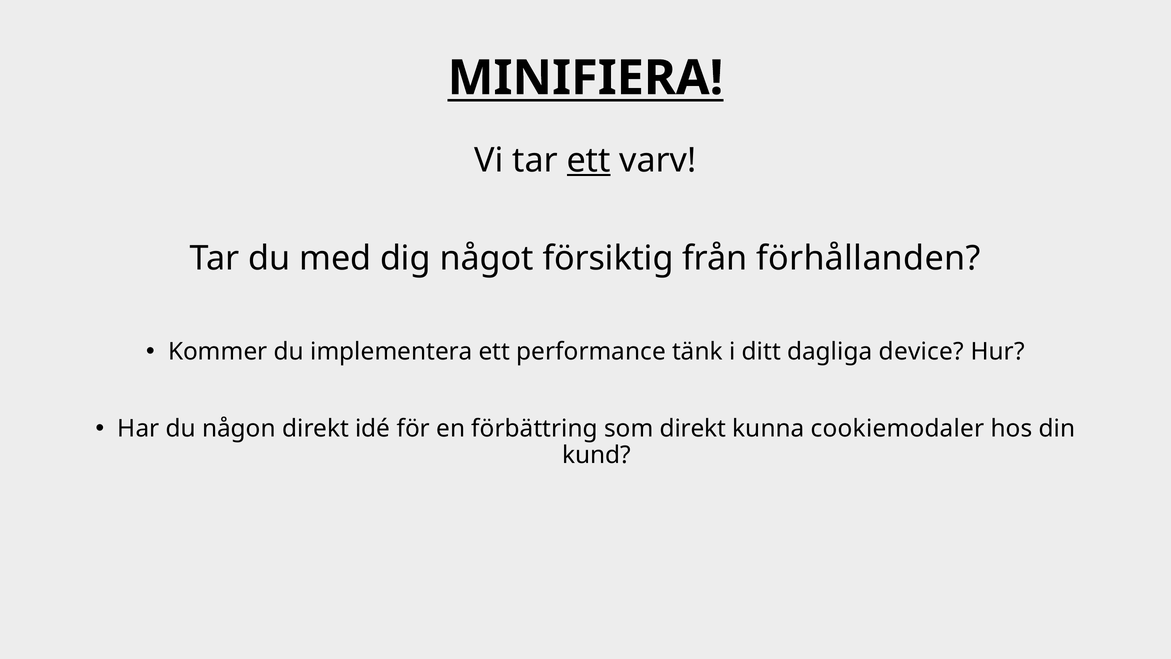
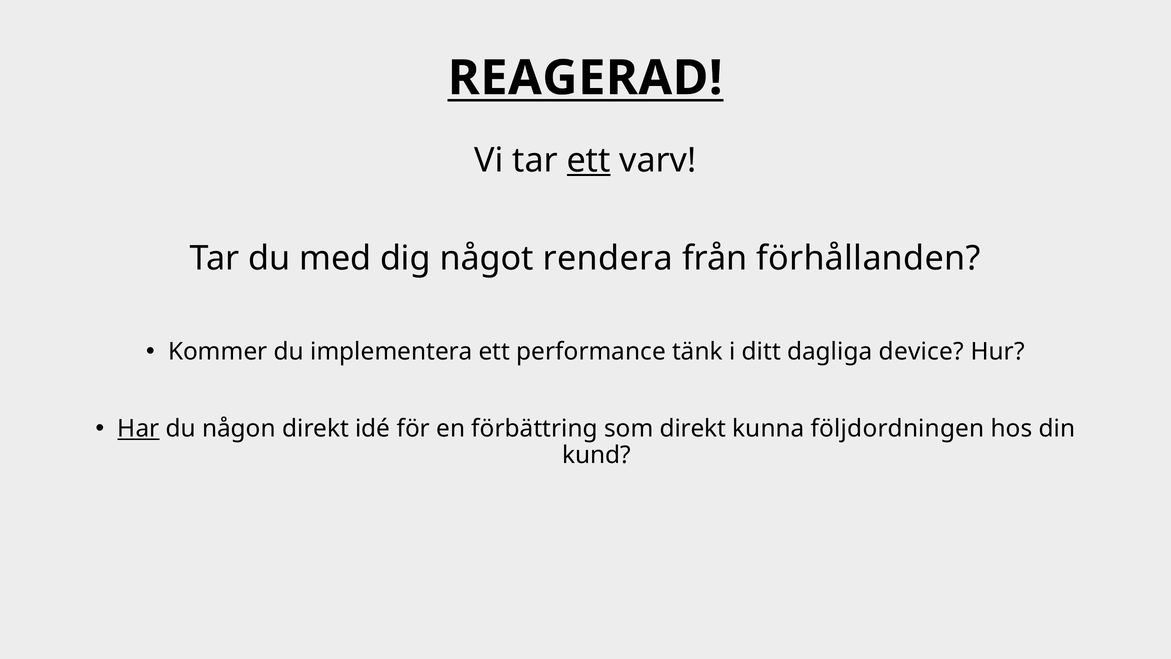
MINIFIERA: MINIFIERA -> REAGERAD
försiktig: försiktig -> rendera
Har underline: none -> present
cookiemodaler: cookiemodaler -> följdordningen
